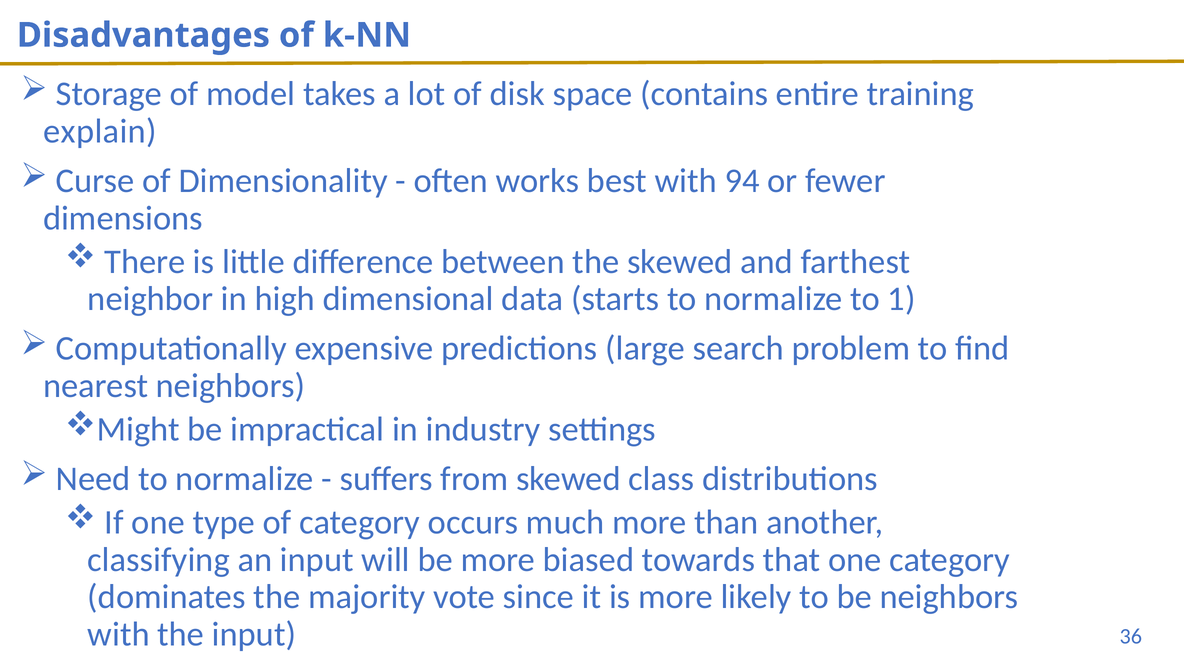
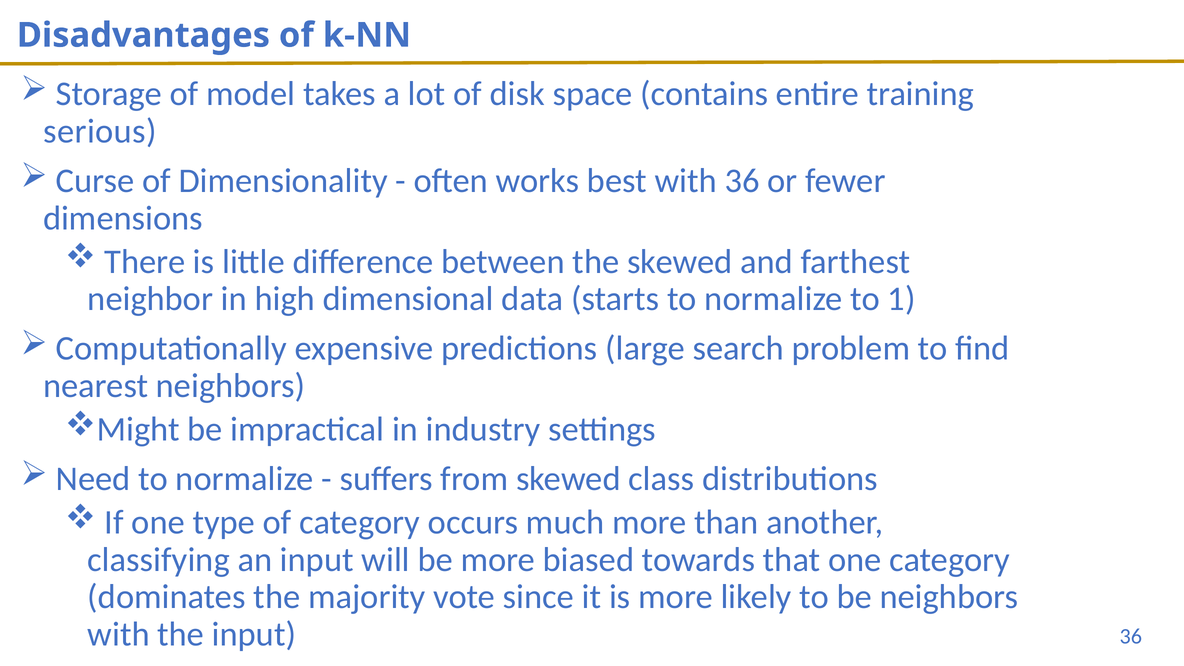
explain: explain -> serious
with 94: 94 -> 36
